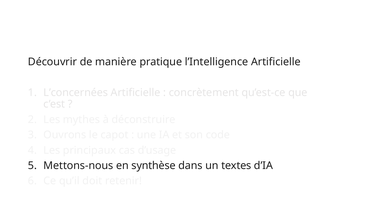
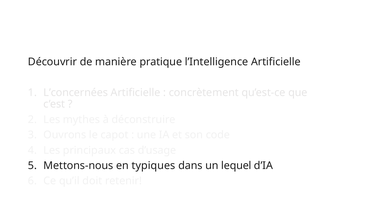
synthèse: synthèse -> typiques
textes: textes -> lequel
